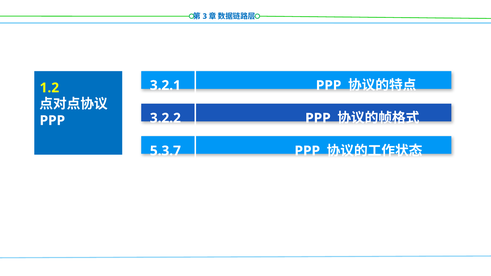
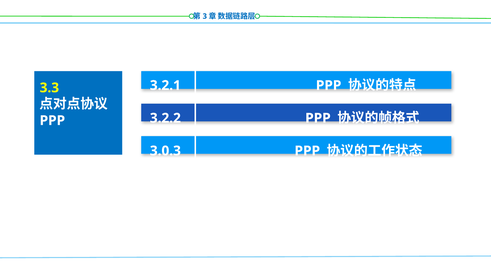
1.2: 1.2 -> 3.3
5.3.7: 5.3.7 -> 3.0.3
